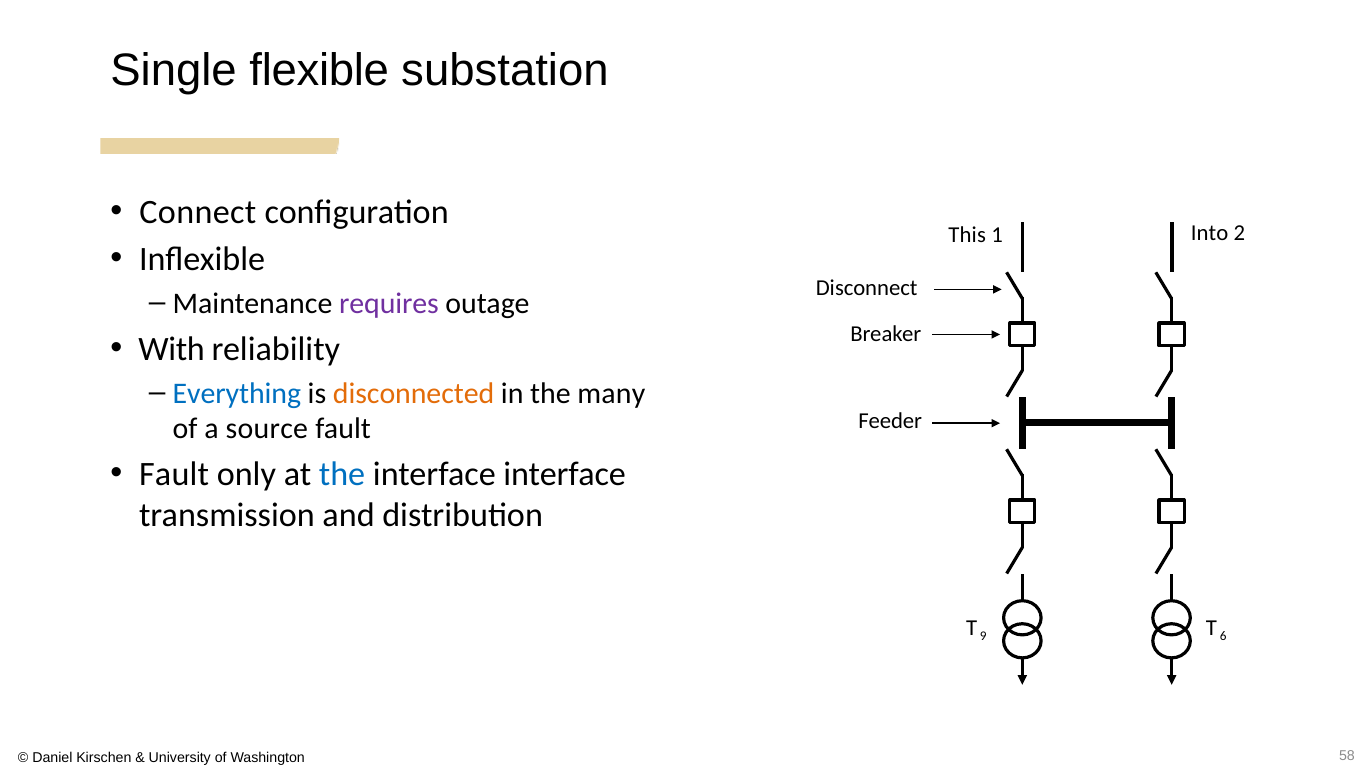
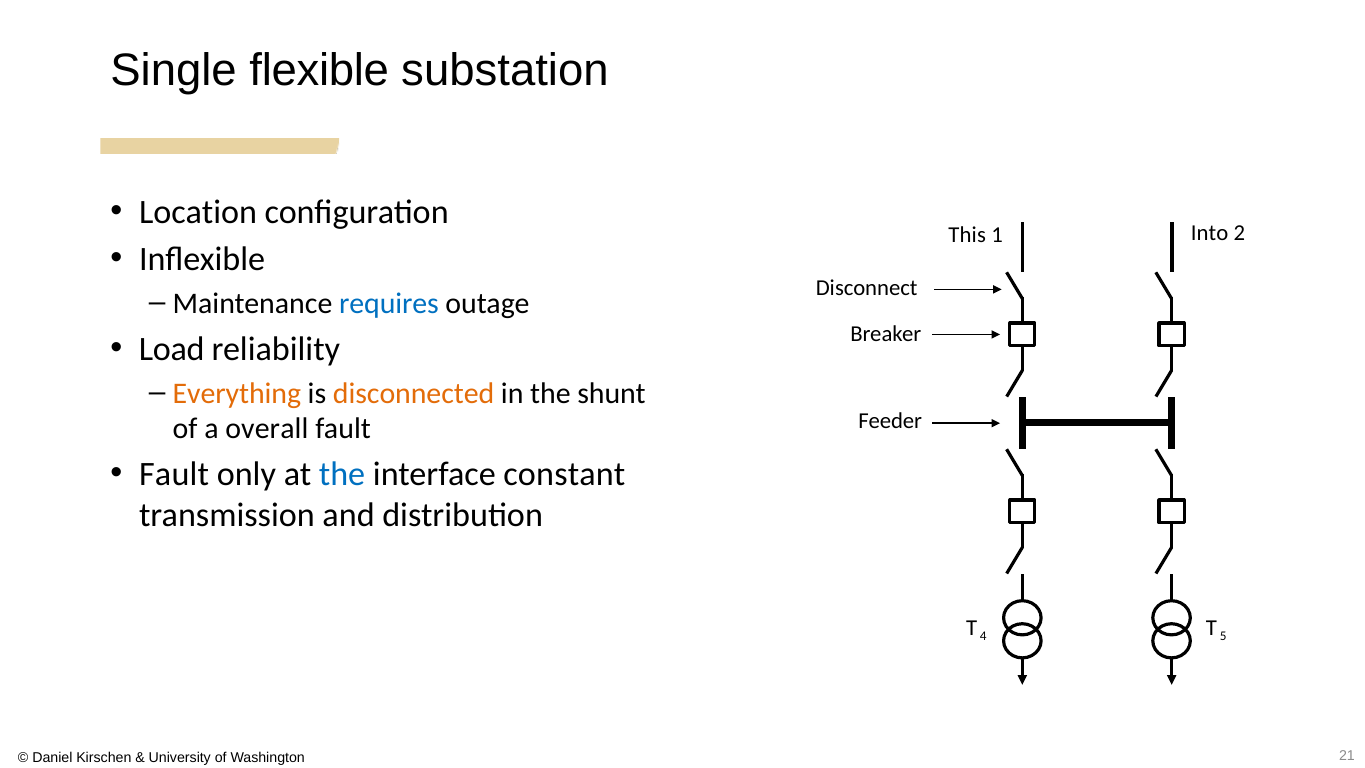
Connect: Connect -> Location
requires colour: purple -> blue
With: With -> Load
Everything colour: blue -> orange
many: many -> shunt
source: source -> overall
interface interface: interface -> constant
9: 9 -> 4
6: 6 -> 5
58: 58 -> 21
